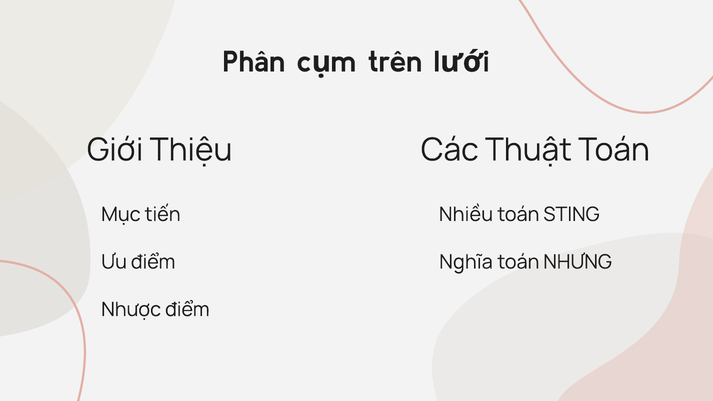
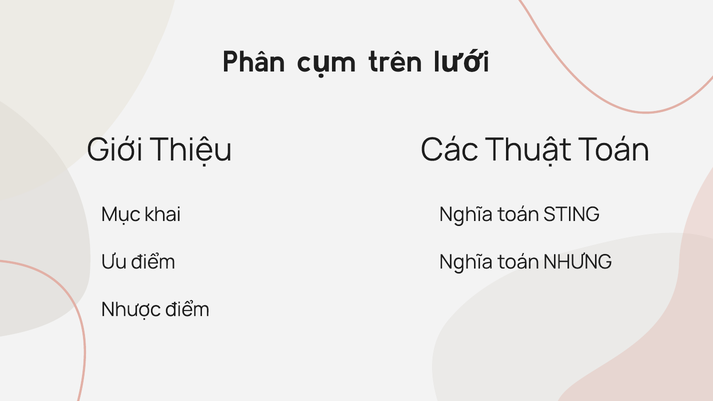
tiến: tiến -> khai
Nhiều at (466, 214): Nhiều -> Nghĩa
